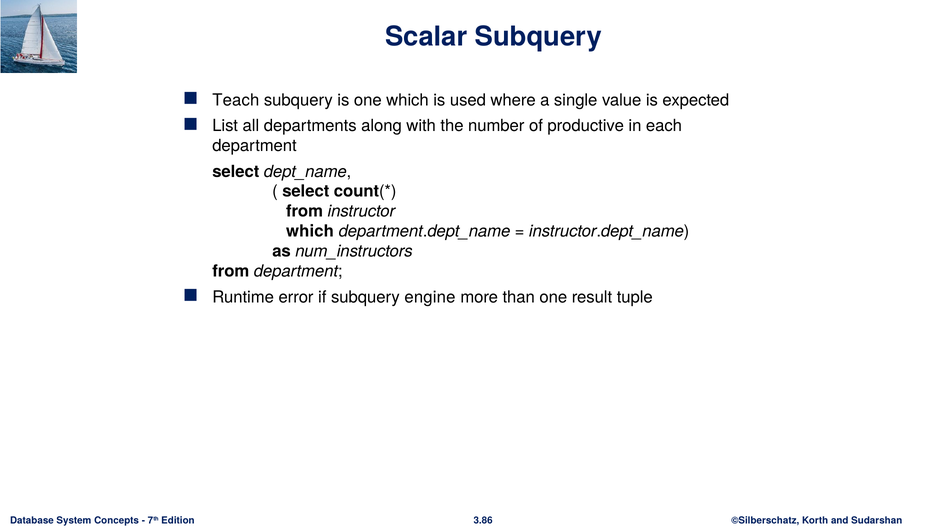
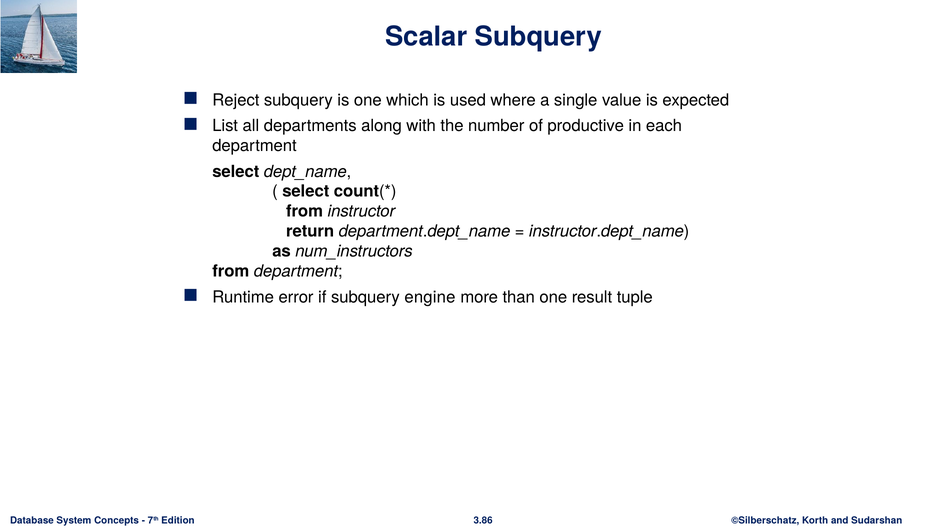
Teach: Teach -> Reject
which at (310, 231): which -> return
